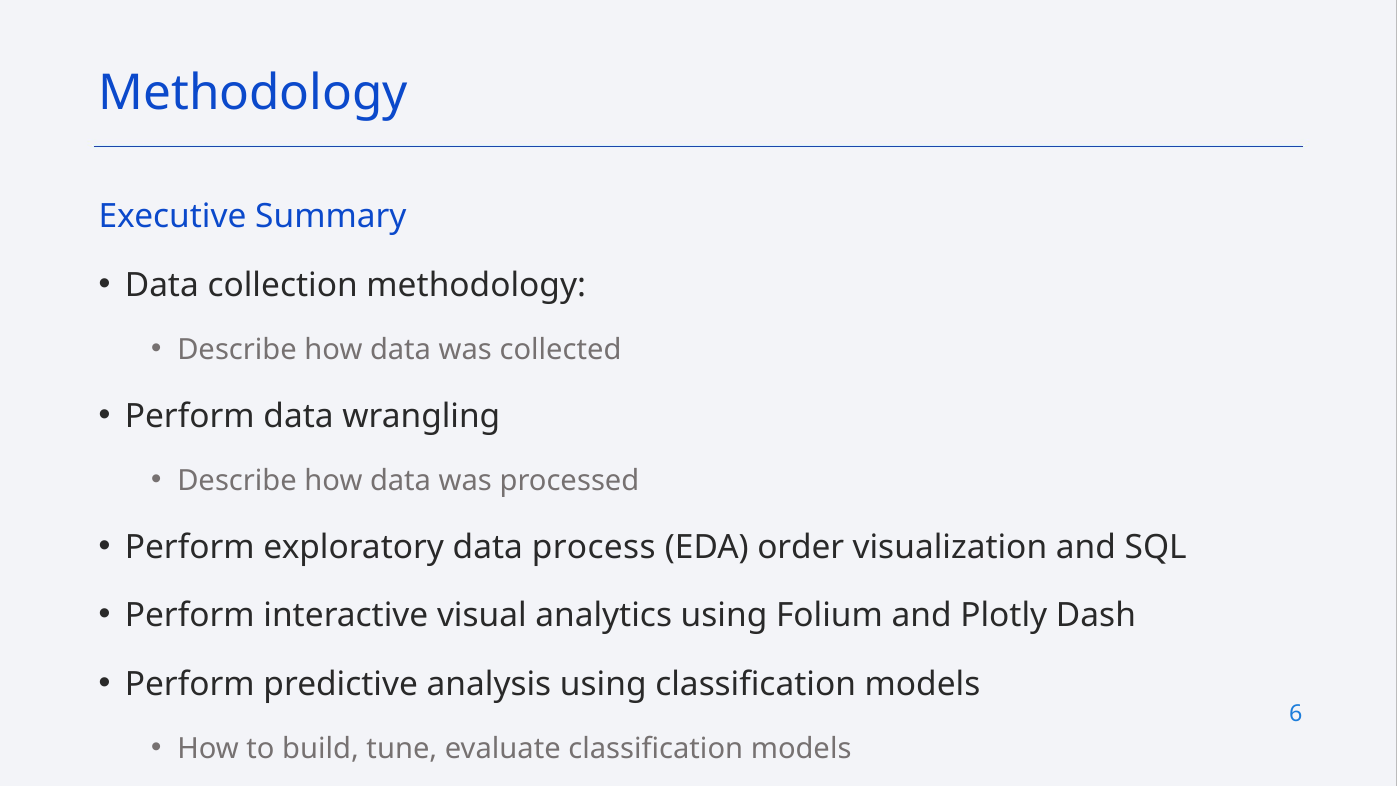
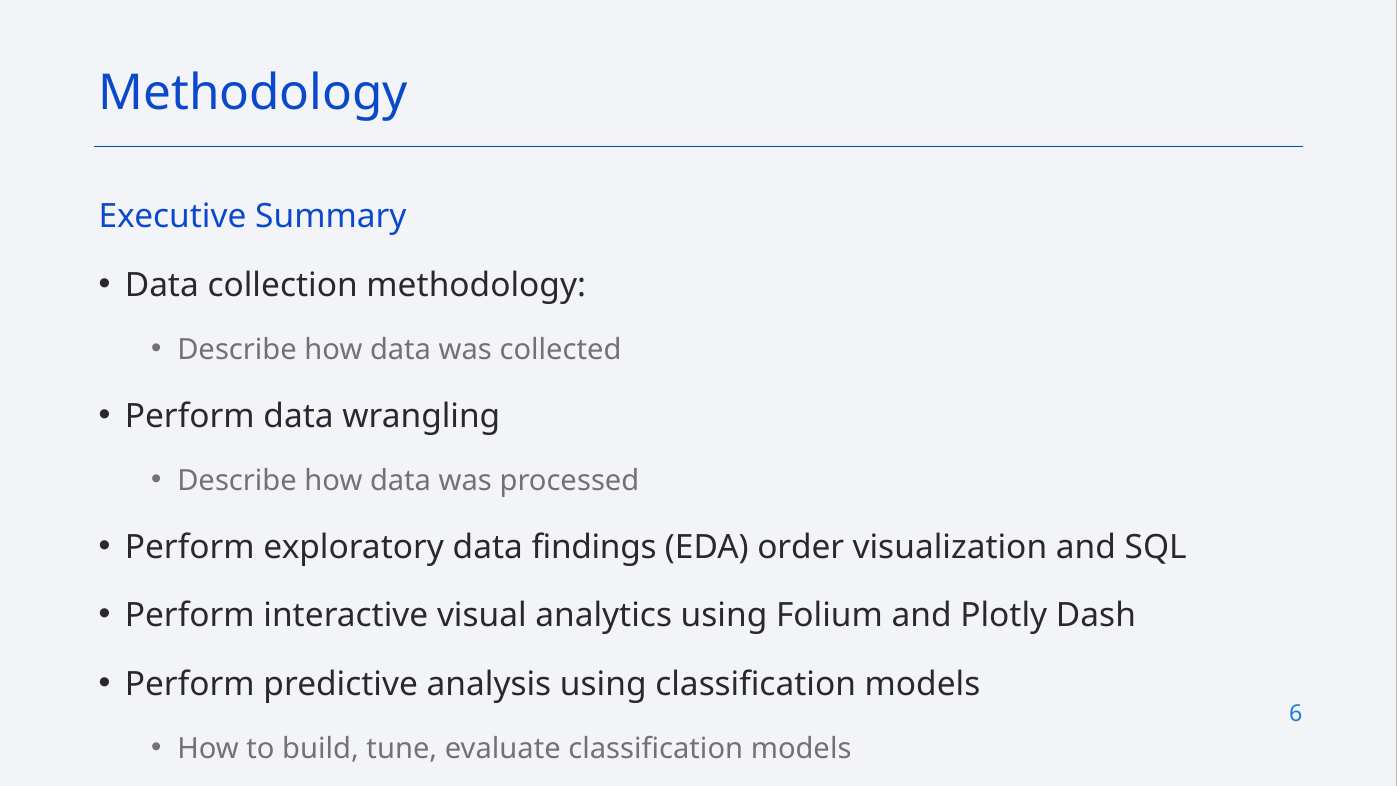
process: process -> findings
